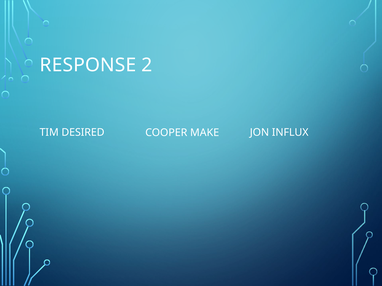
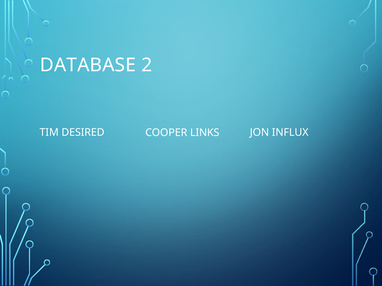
RESPONSE: RESPONSE -> DATABASE
MAKE: MAKE -> LINKS
